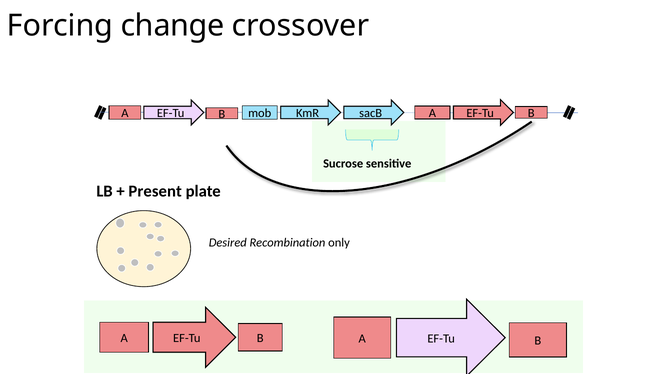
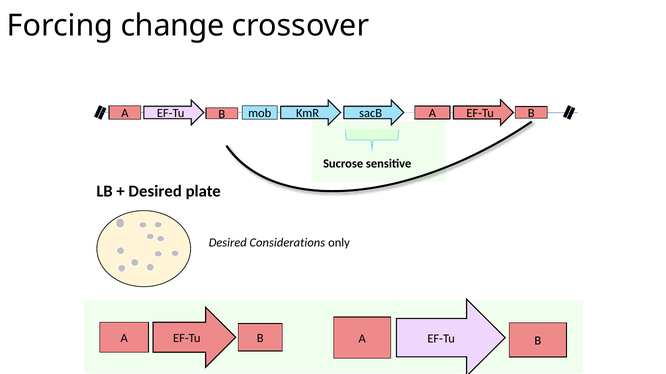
Present at (155, 192): Present -> Desired
Recombination: Recombination -> Considerations
